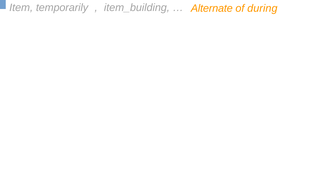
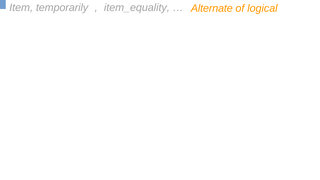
item_building: item_building -> item_equality
during: during -> logical
